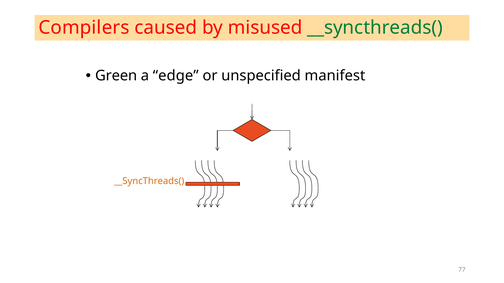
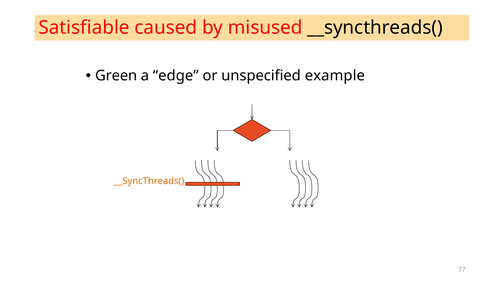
Compilers: Compilers -> Satisfiable
__syncthreads( at (375, 28) colour: green -> black
manifest: manifest -> example
